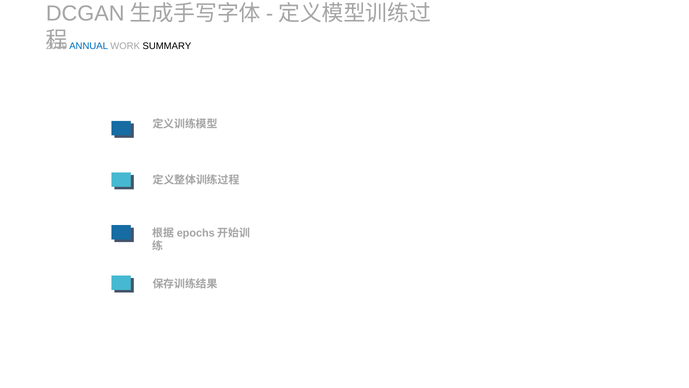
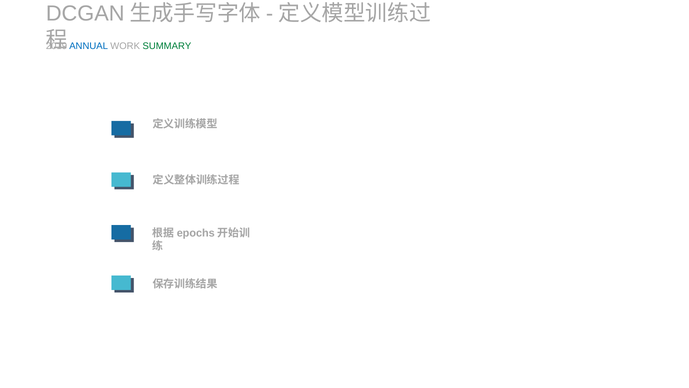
SUMMARY colour: black -> green
